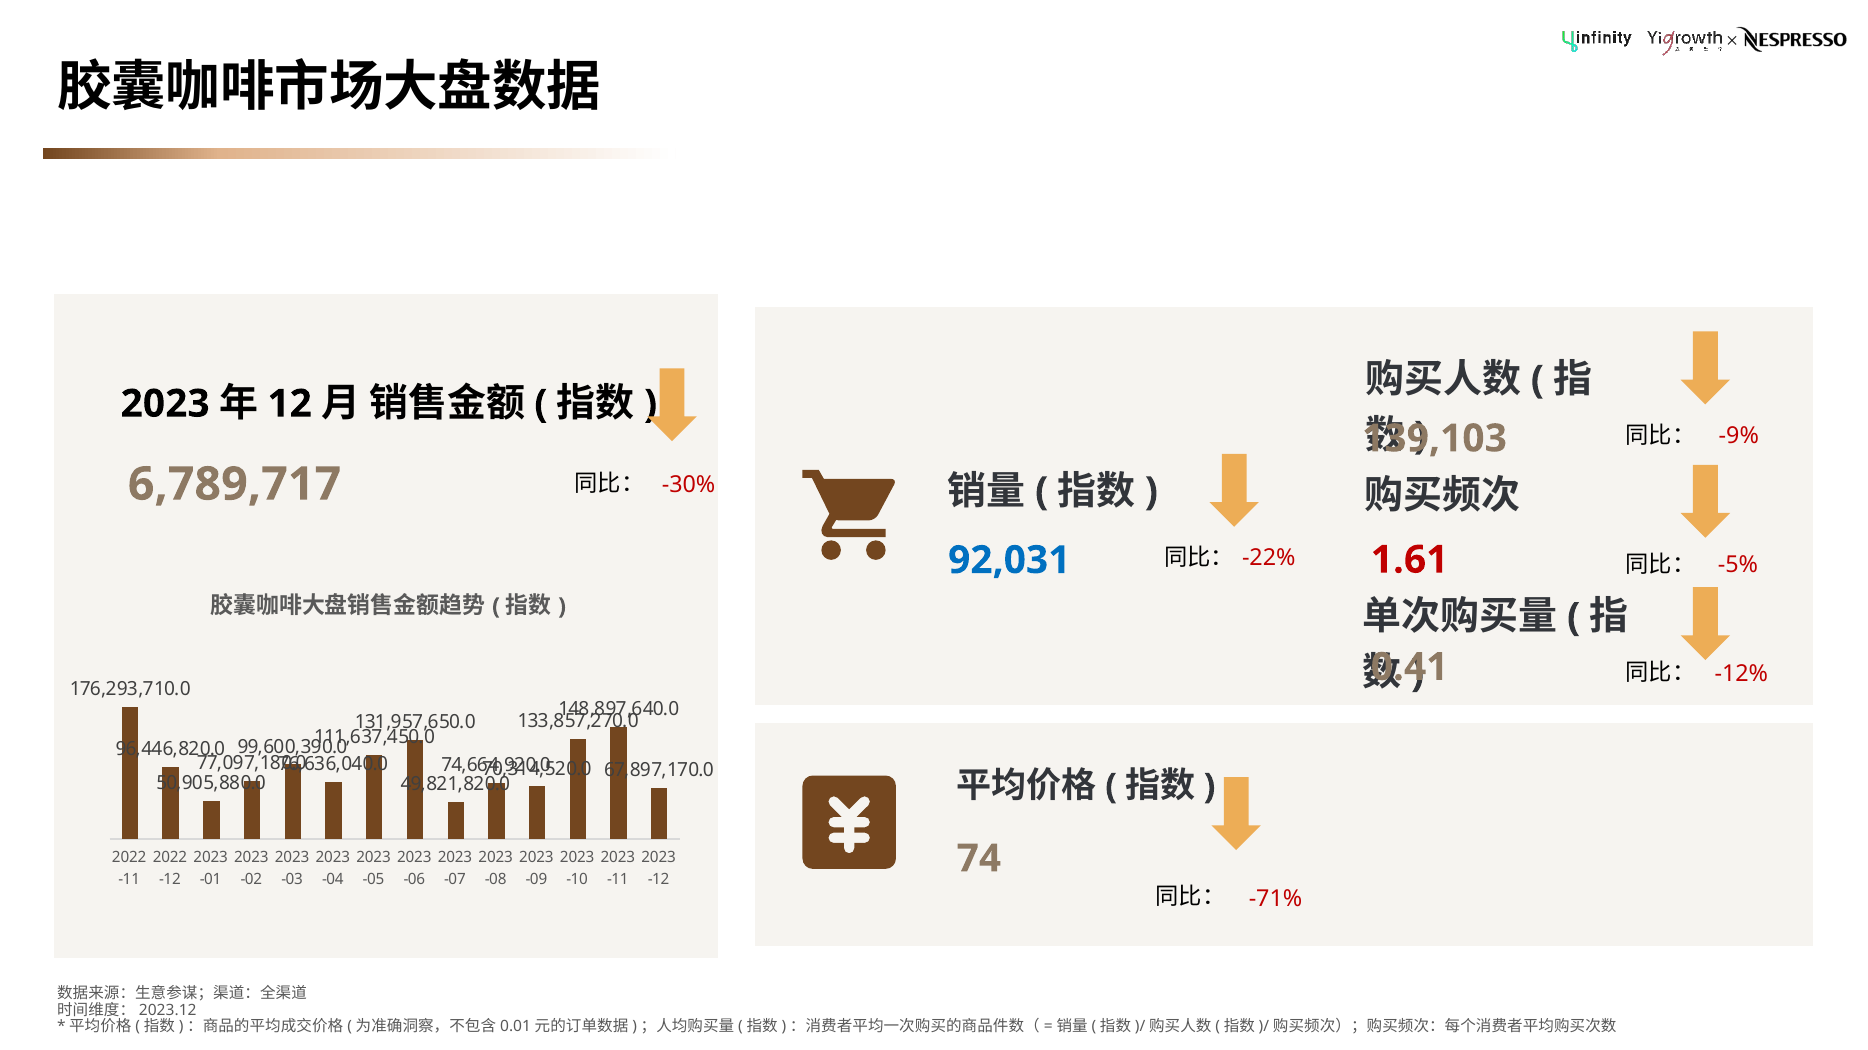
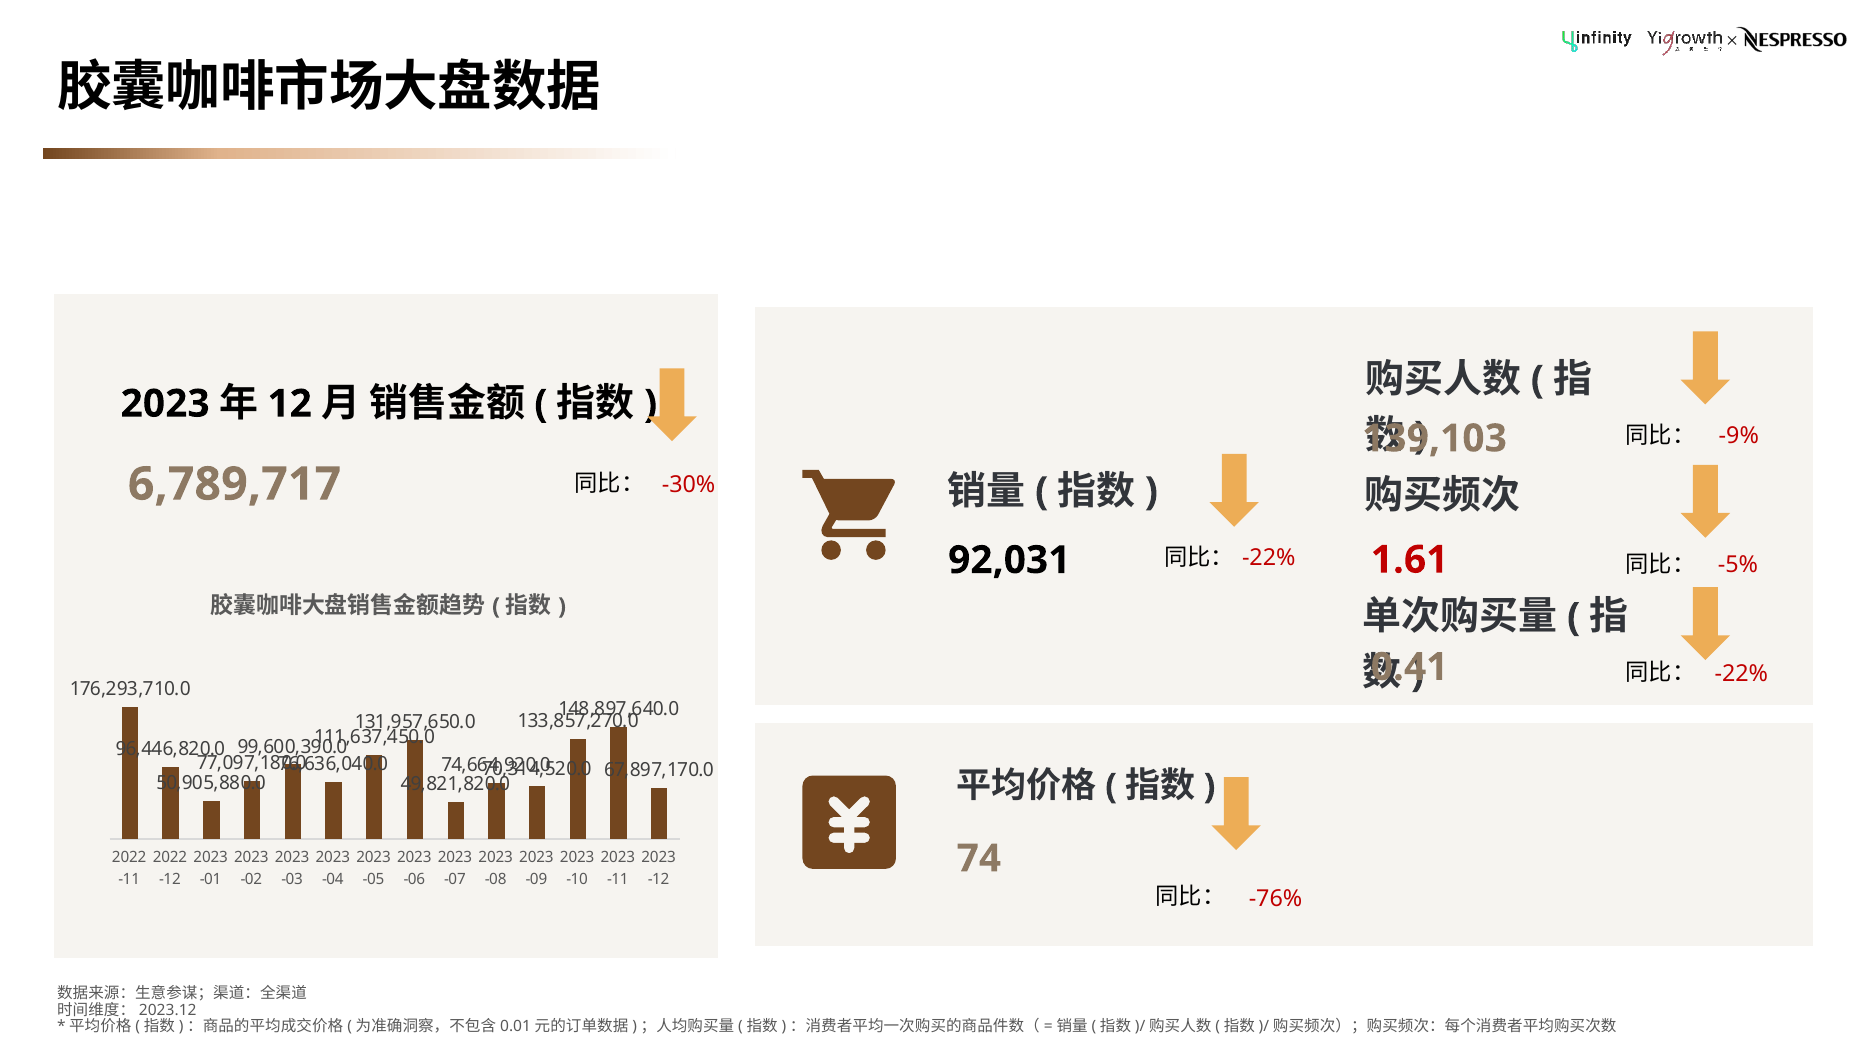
92,031 colour: blue -> black
-12% at (1741, 675): -12% -> -22%
-71%: -71% -> -76%
